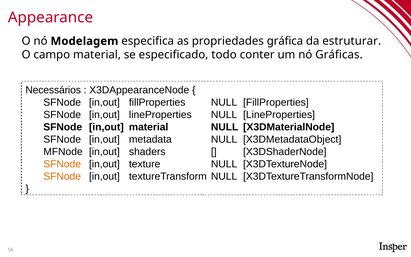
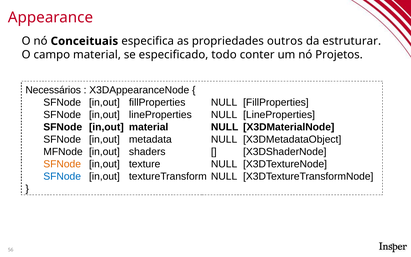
Modelagem: Modelagem -> Conceituais
gráfica: gráfica -> outros
Gráficas: Gráficas -> Projetos
SFNode at (62, 176) colour: orange -> blue
